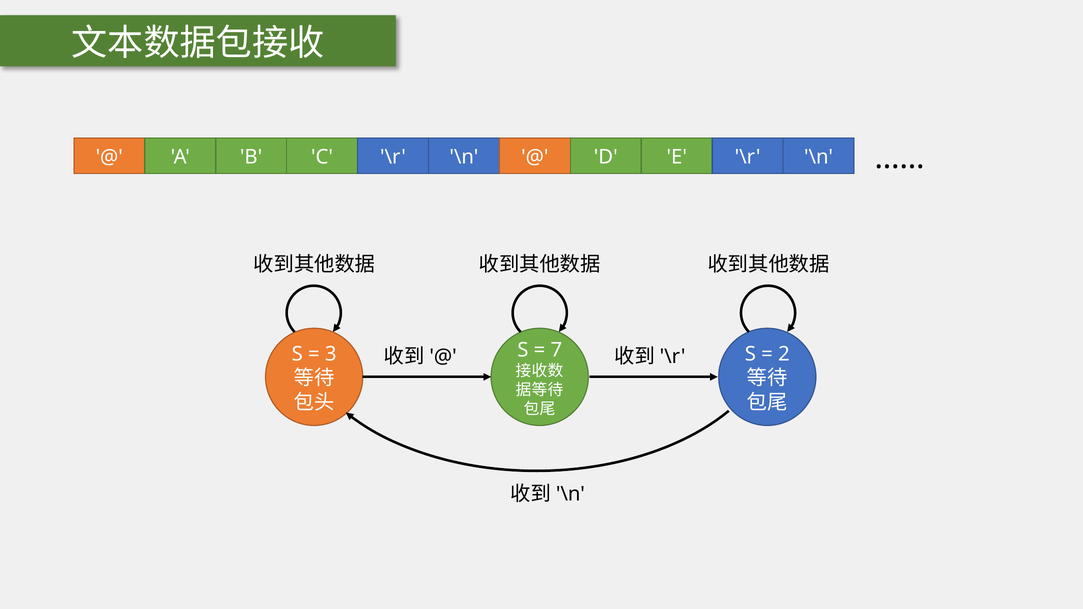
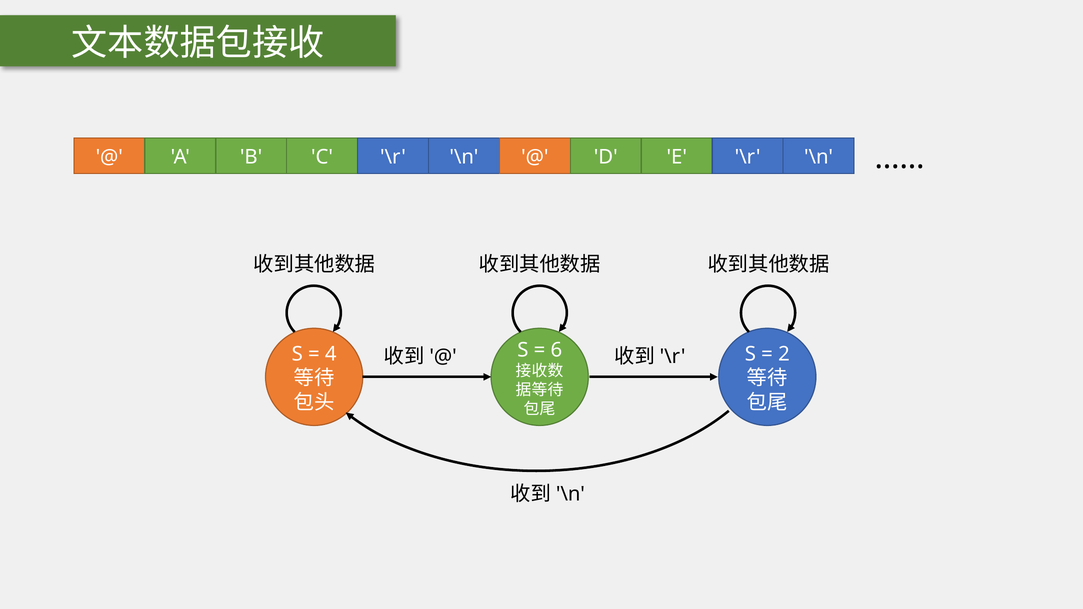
7: 7 -> 6
3: 3 -> 4
